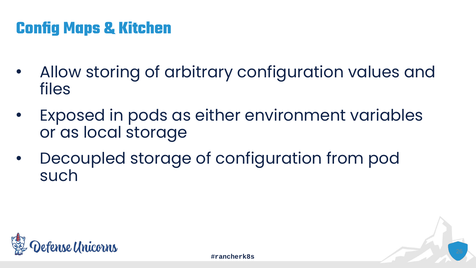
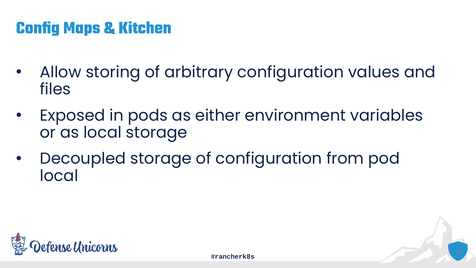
such at (59, 176): such -> local
